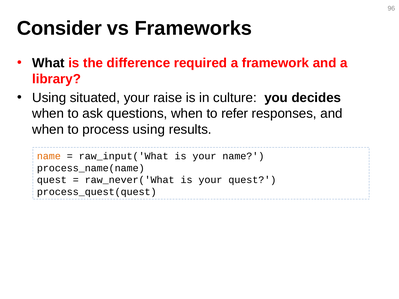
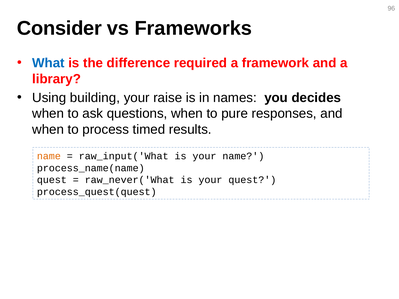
What colour: black -> blue
situated: situated -> building
culture: culture -> names
refer: refer -> pure
process using: using -> timed
